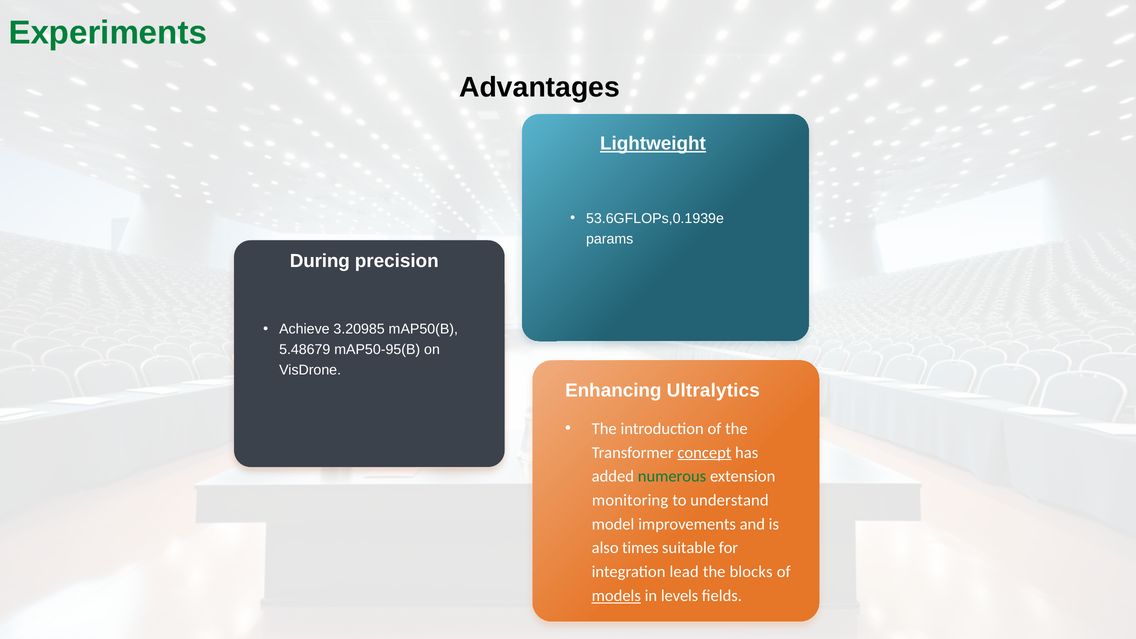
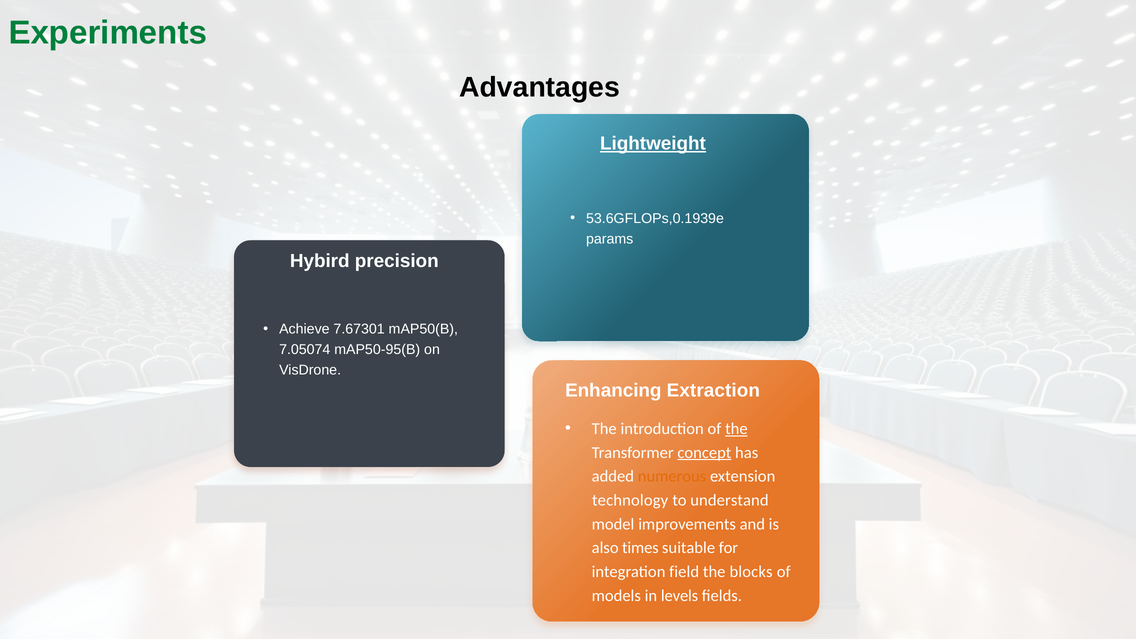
During: During -> Hybird
3.20985: 3.20985 -> 7.67301
5.48679: 5.48679 -> 7.05074
Ultralytics: Ultralytics -> Extraction
the at (736, 429) underline: none -> present
numerous colour: green -> orange
monitoring: monitoring -> technology
lead: lead -> field
models underline: present -> none
